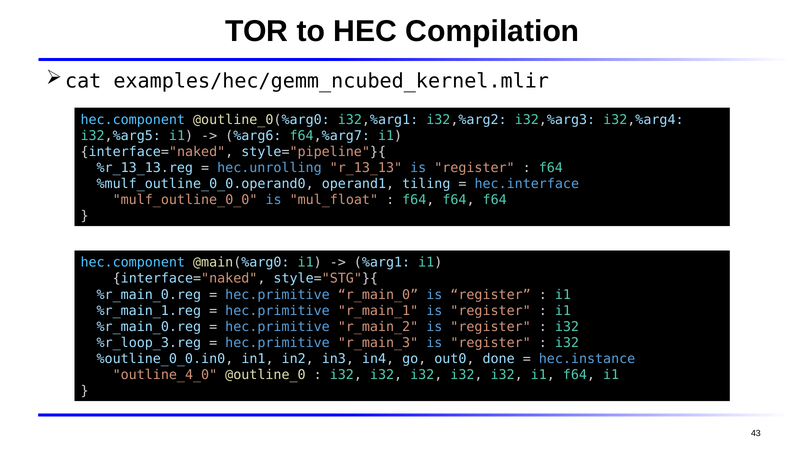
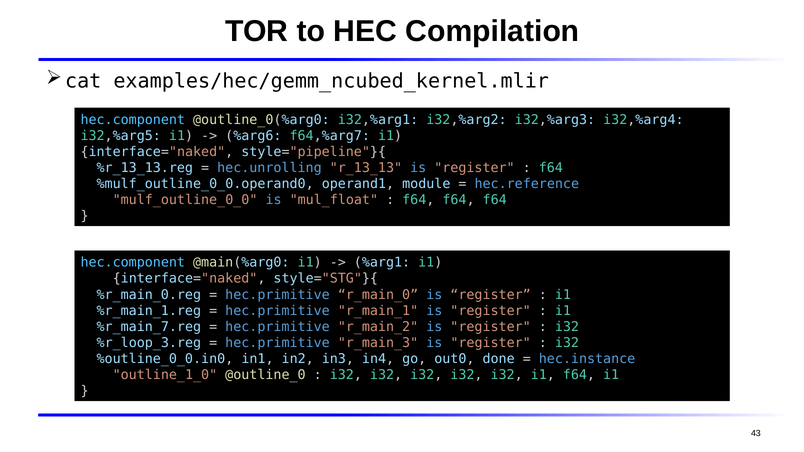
tiling: tiling -> module
hec.interface: hec.interface -> hec.reference
%r_main_0.reg at (149, 327): %r_main_0.reg -> %r_main_7.reg
outline_4_0: outline_4_0 -> outline_1_0
